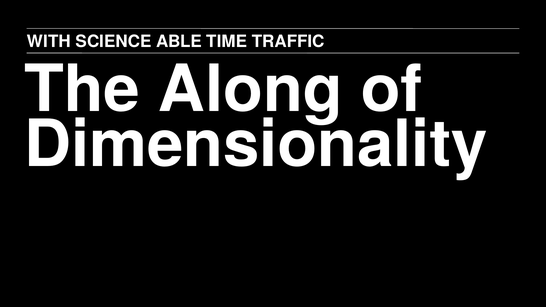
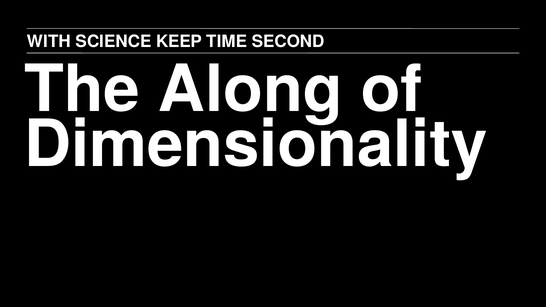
ABLE: ABLE -> KEEP
TRAFFIC: TRAFFIC -> SECOND
